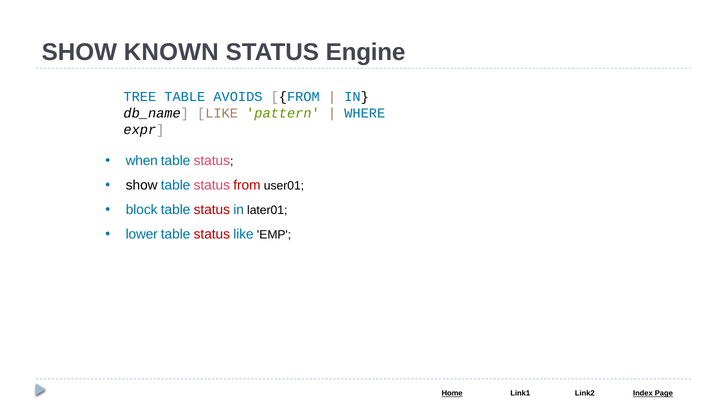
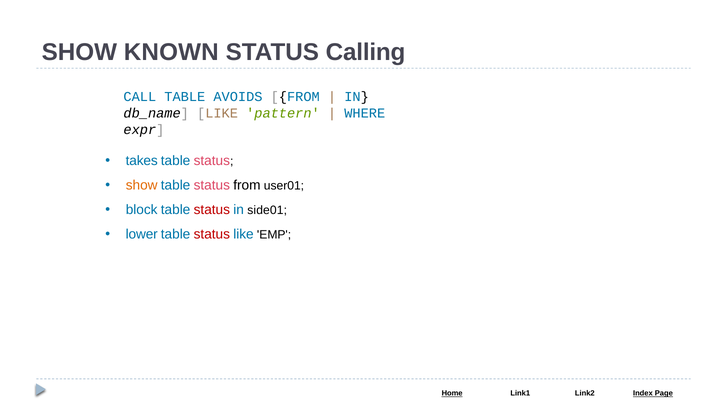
Engine: Engine -> Calling
TREE: TREE -> CALL
when: when -> takes
show at (142, 185) colour: black -> orange
from at (247, 185) colour: red -> black
later01: later01 -> side01
